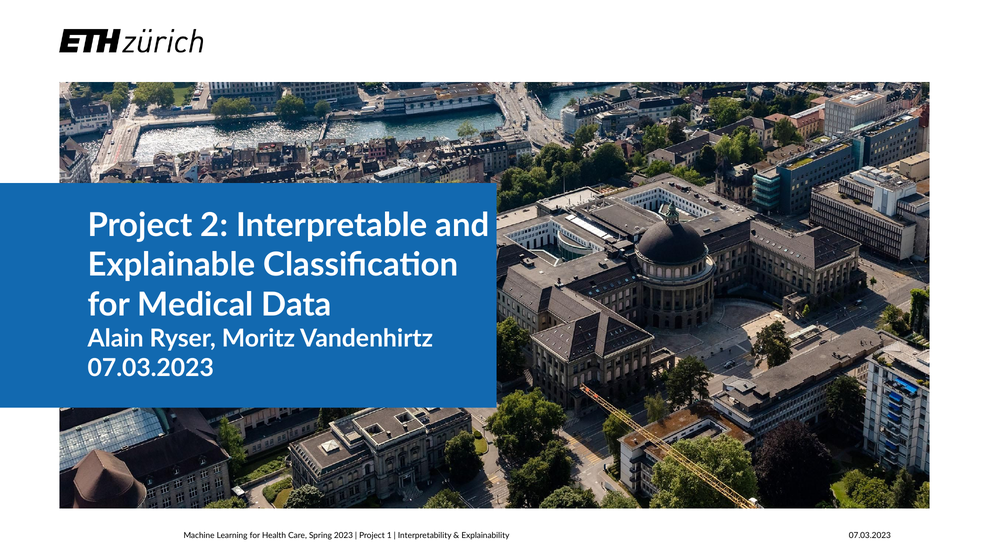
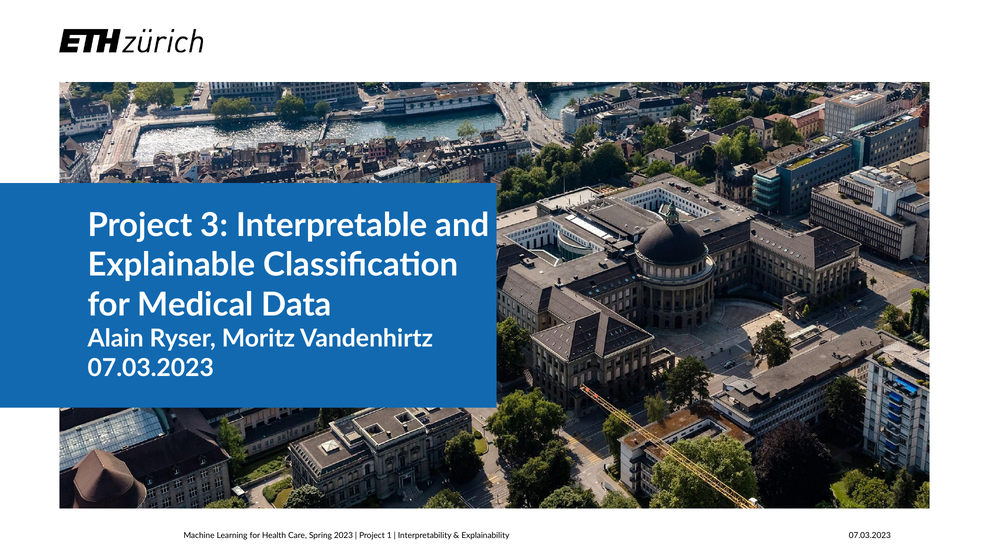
2: 2 -> 3
